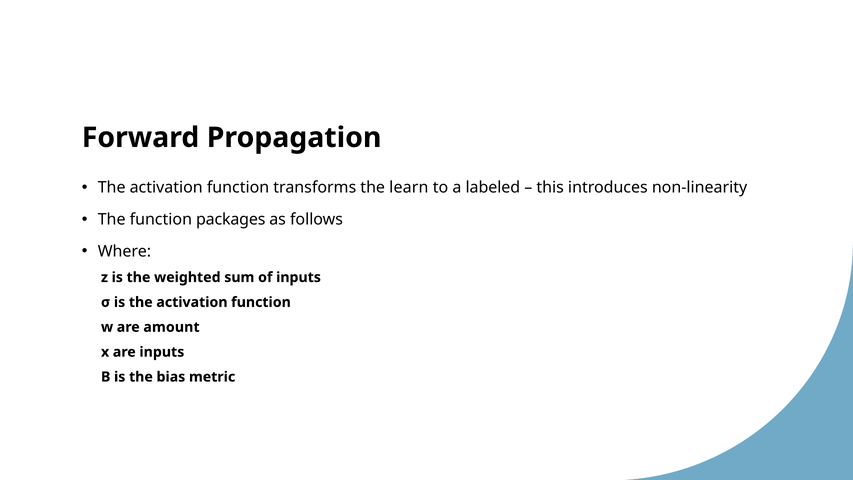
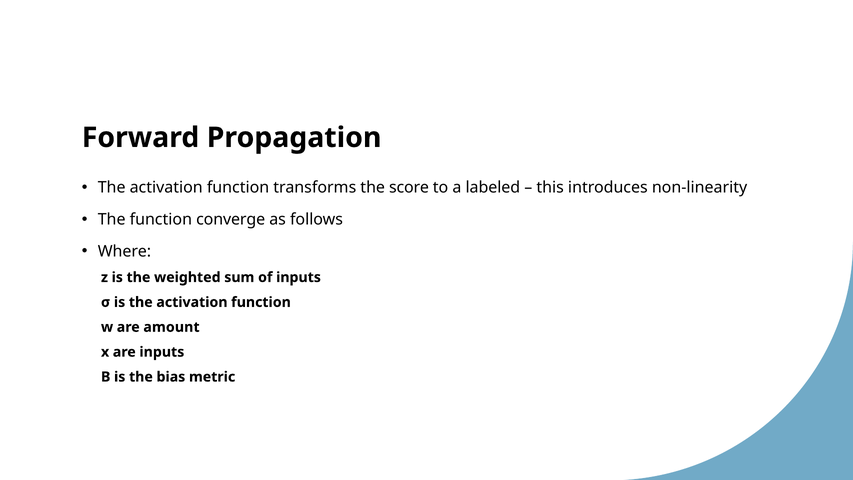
learn: learn -> score
packages: packages -> converge
